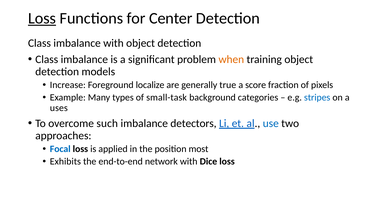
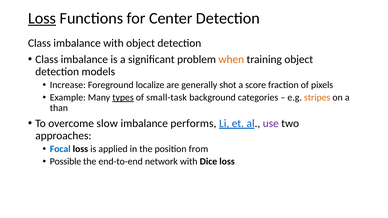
true: true -> shot
types underline: none -> present
stripes colour: blue -> orange
uses: uses -> than
such: such -> slow
detectors: detectors -> performs
use colour: blue -> purple
most: most -> from
Exhibits: Exhibits -> Possible
